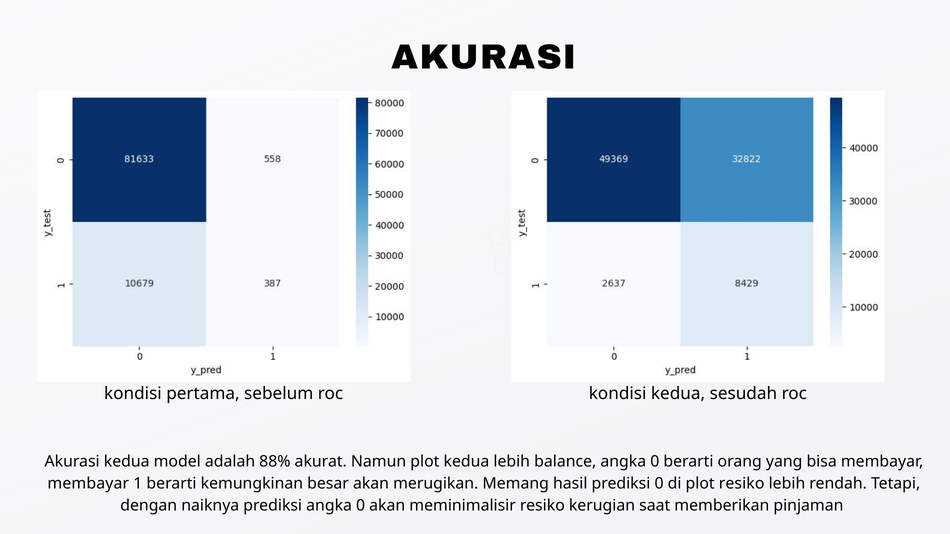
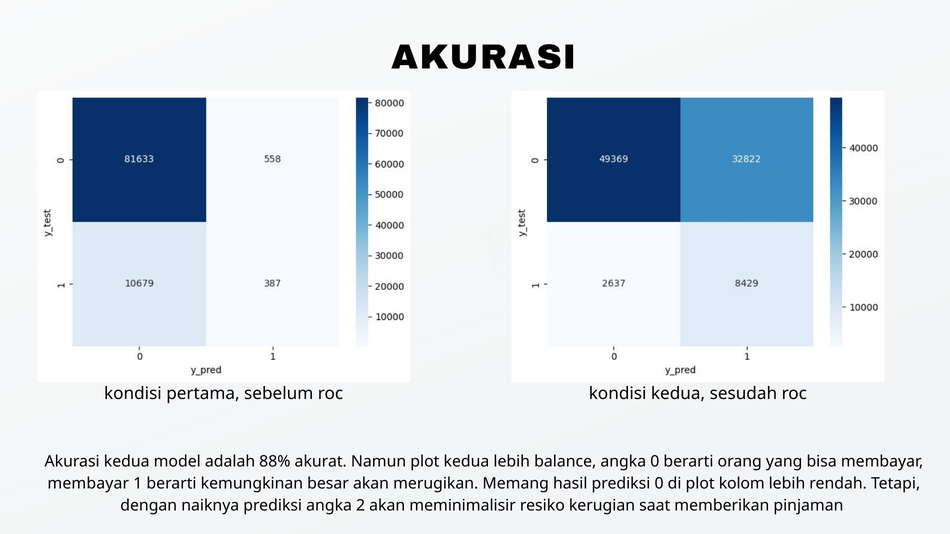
plot resiko: resiko -> kolom
prediksi angka 0: 0 -> 2
